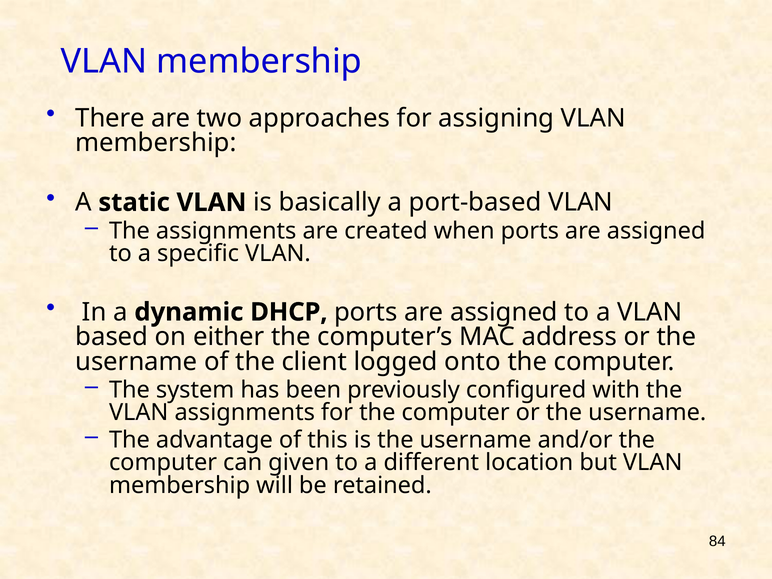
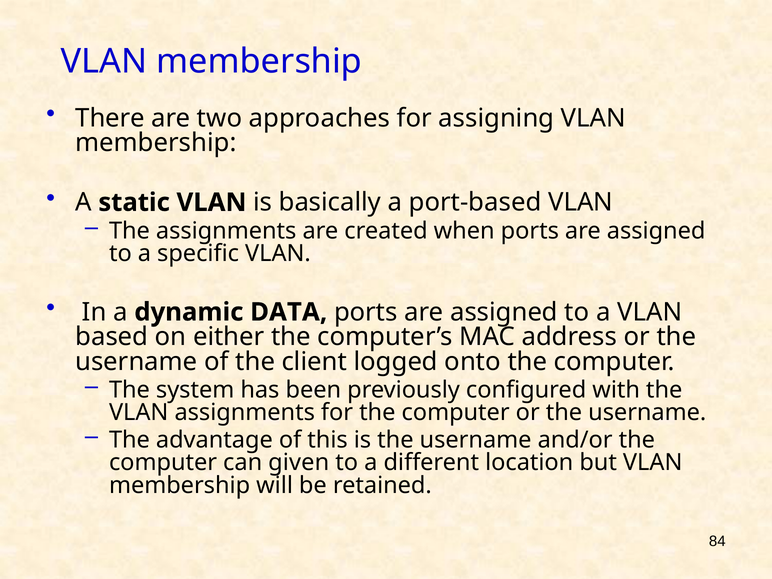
DHCP: DHCP -> DATA
